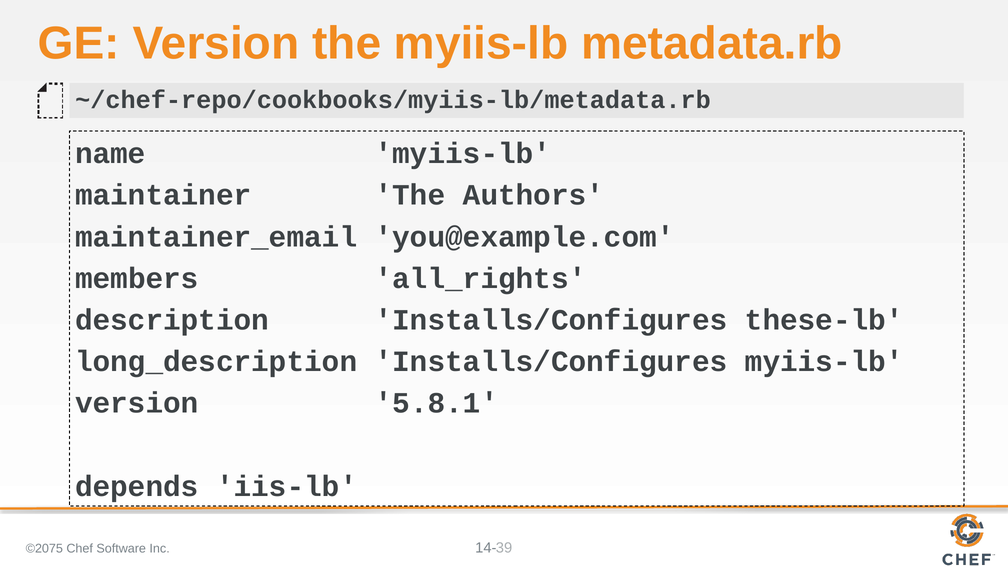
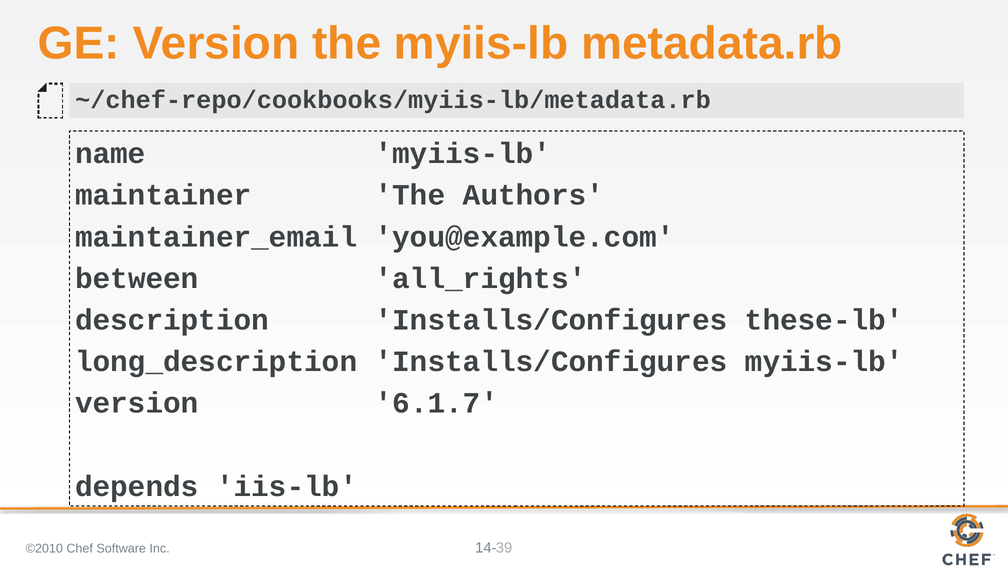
members: members -> between
5.8.1: 5.8.1 -> 6.1.7
©2075: ©2075 -> ©2010
